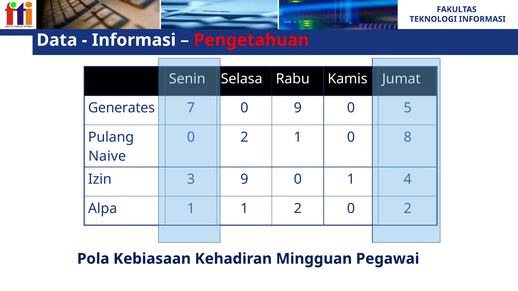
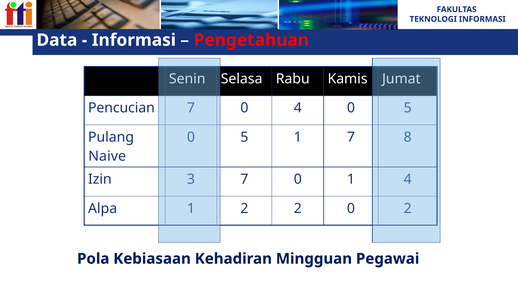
Generates: Generates -> Pencucian
0 9: 9 -> 4
2 at (244, 137): 2 -> 5
1 0: 0 -> 7
9 at (244, 180): 9 -> 7
1 at (244, 209): 1 -> 2
